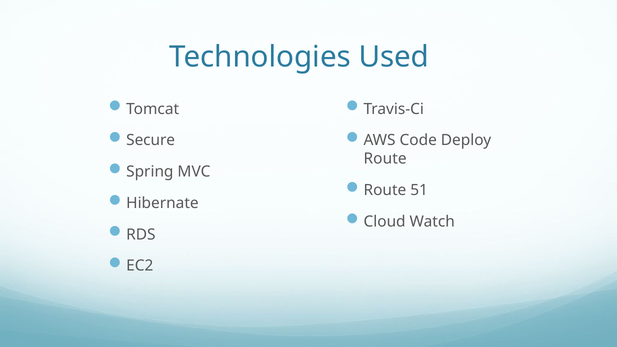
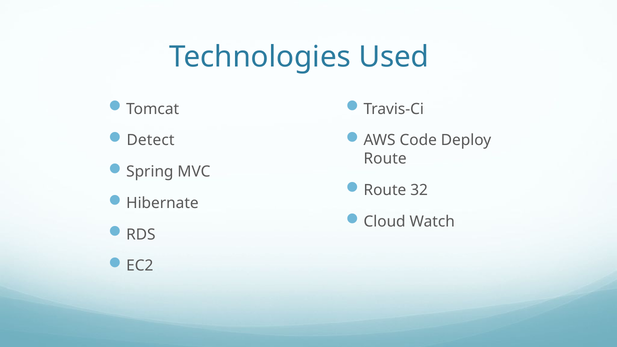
Secure: Secure -> Detect
51: 51 -> 32
